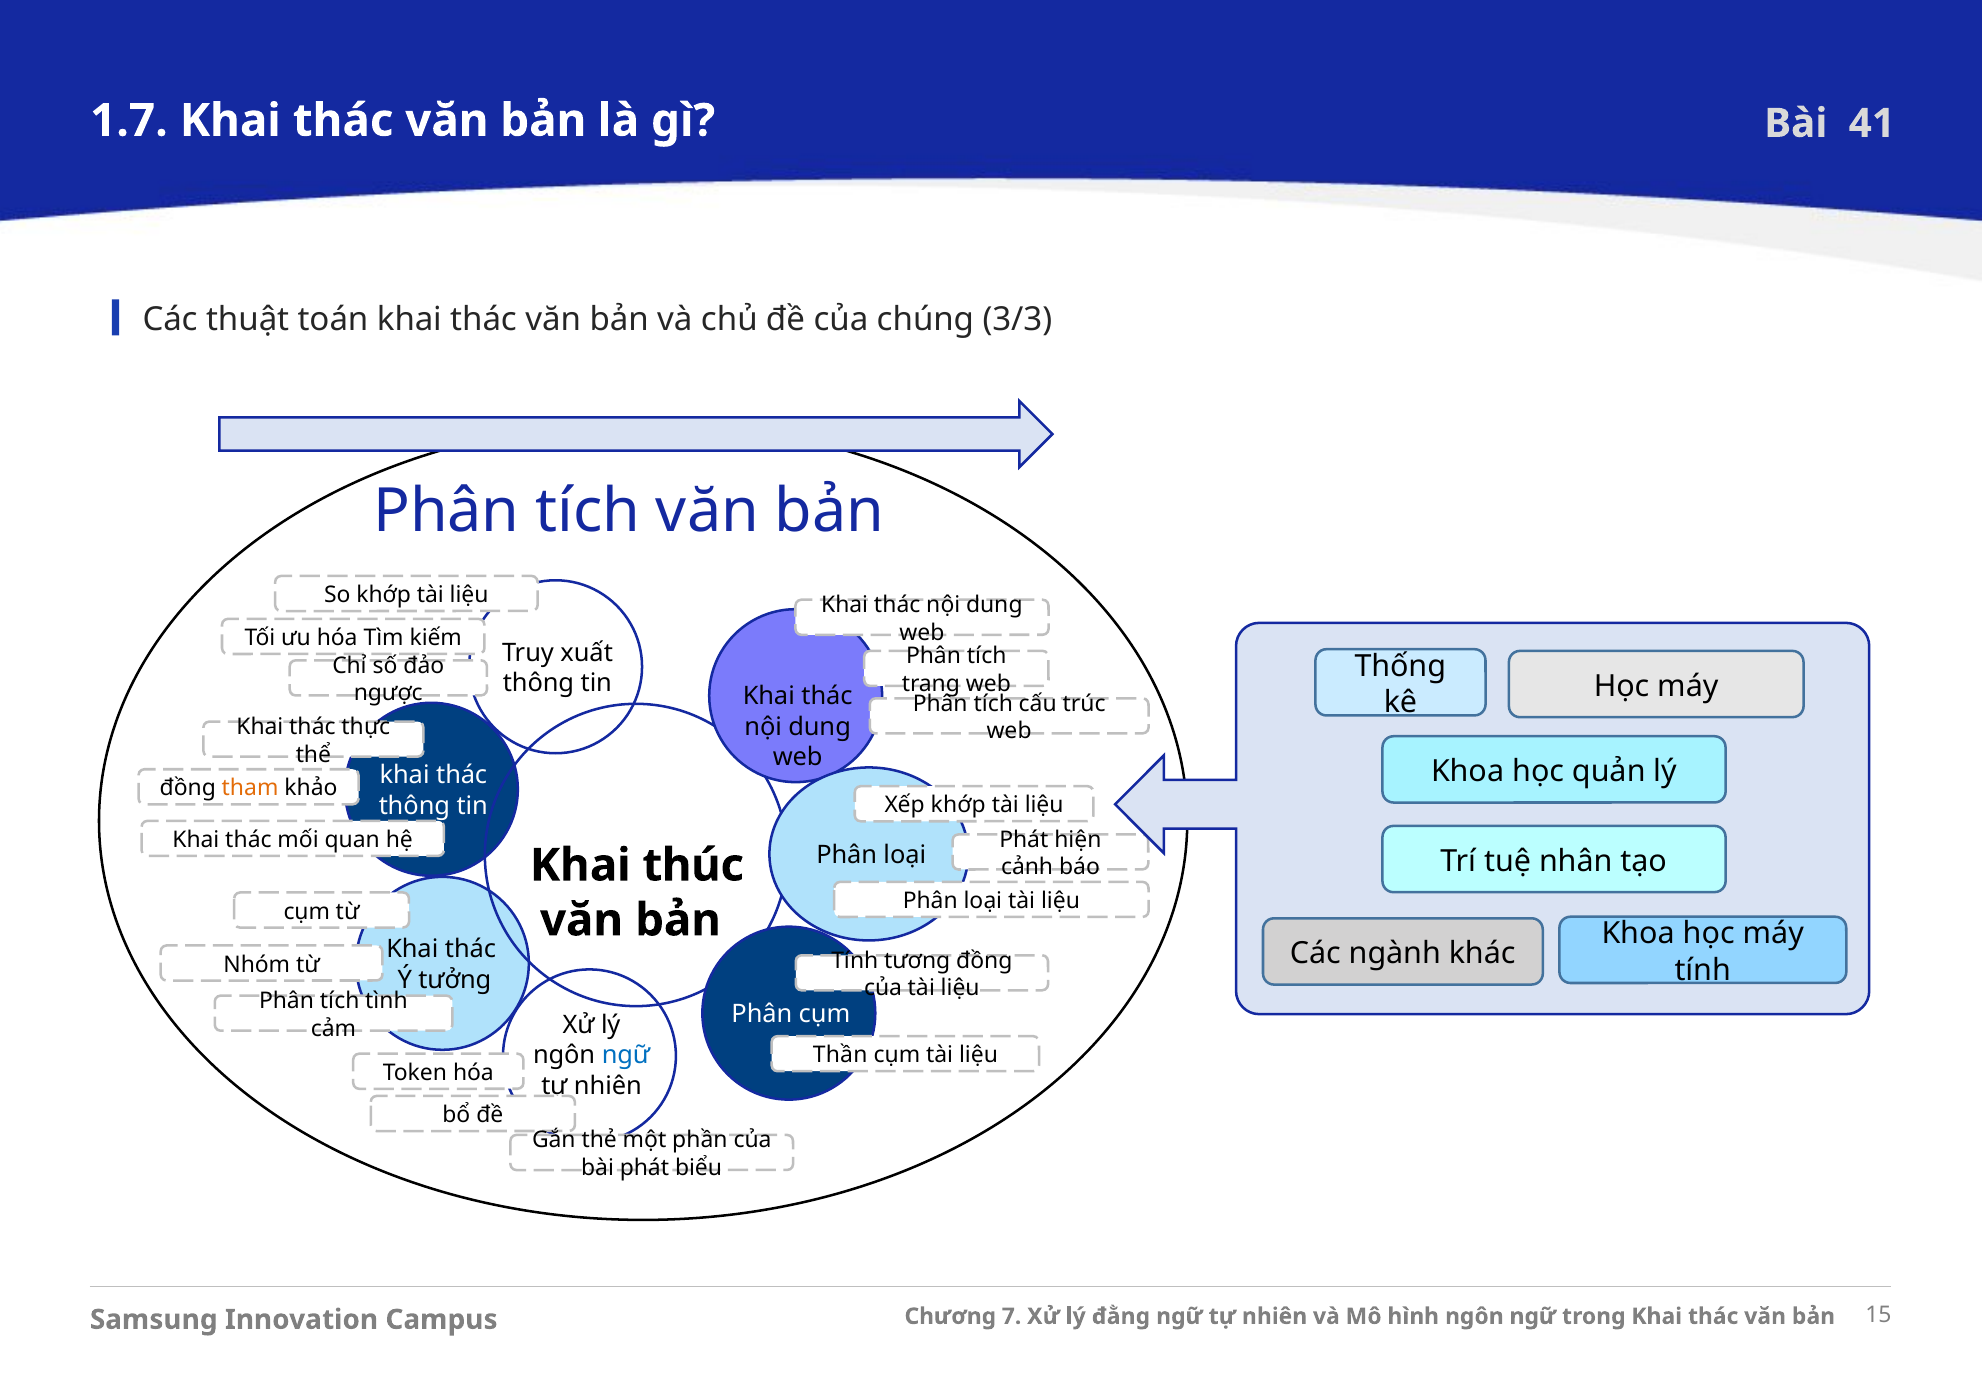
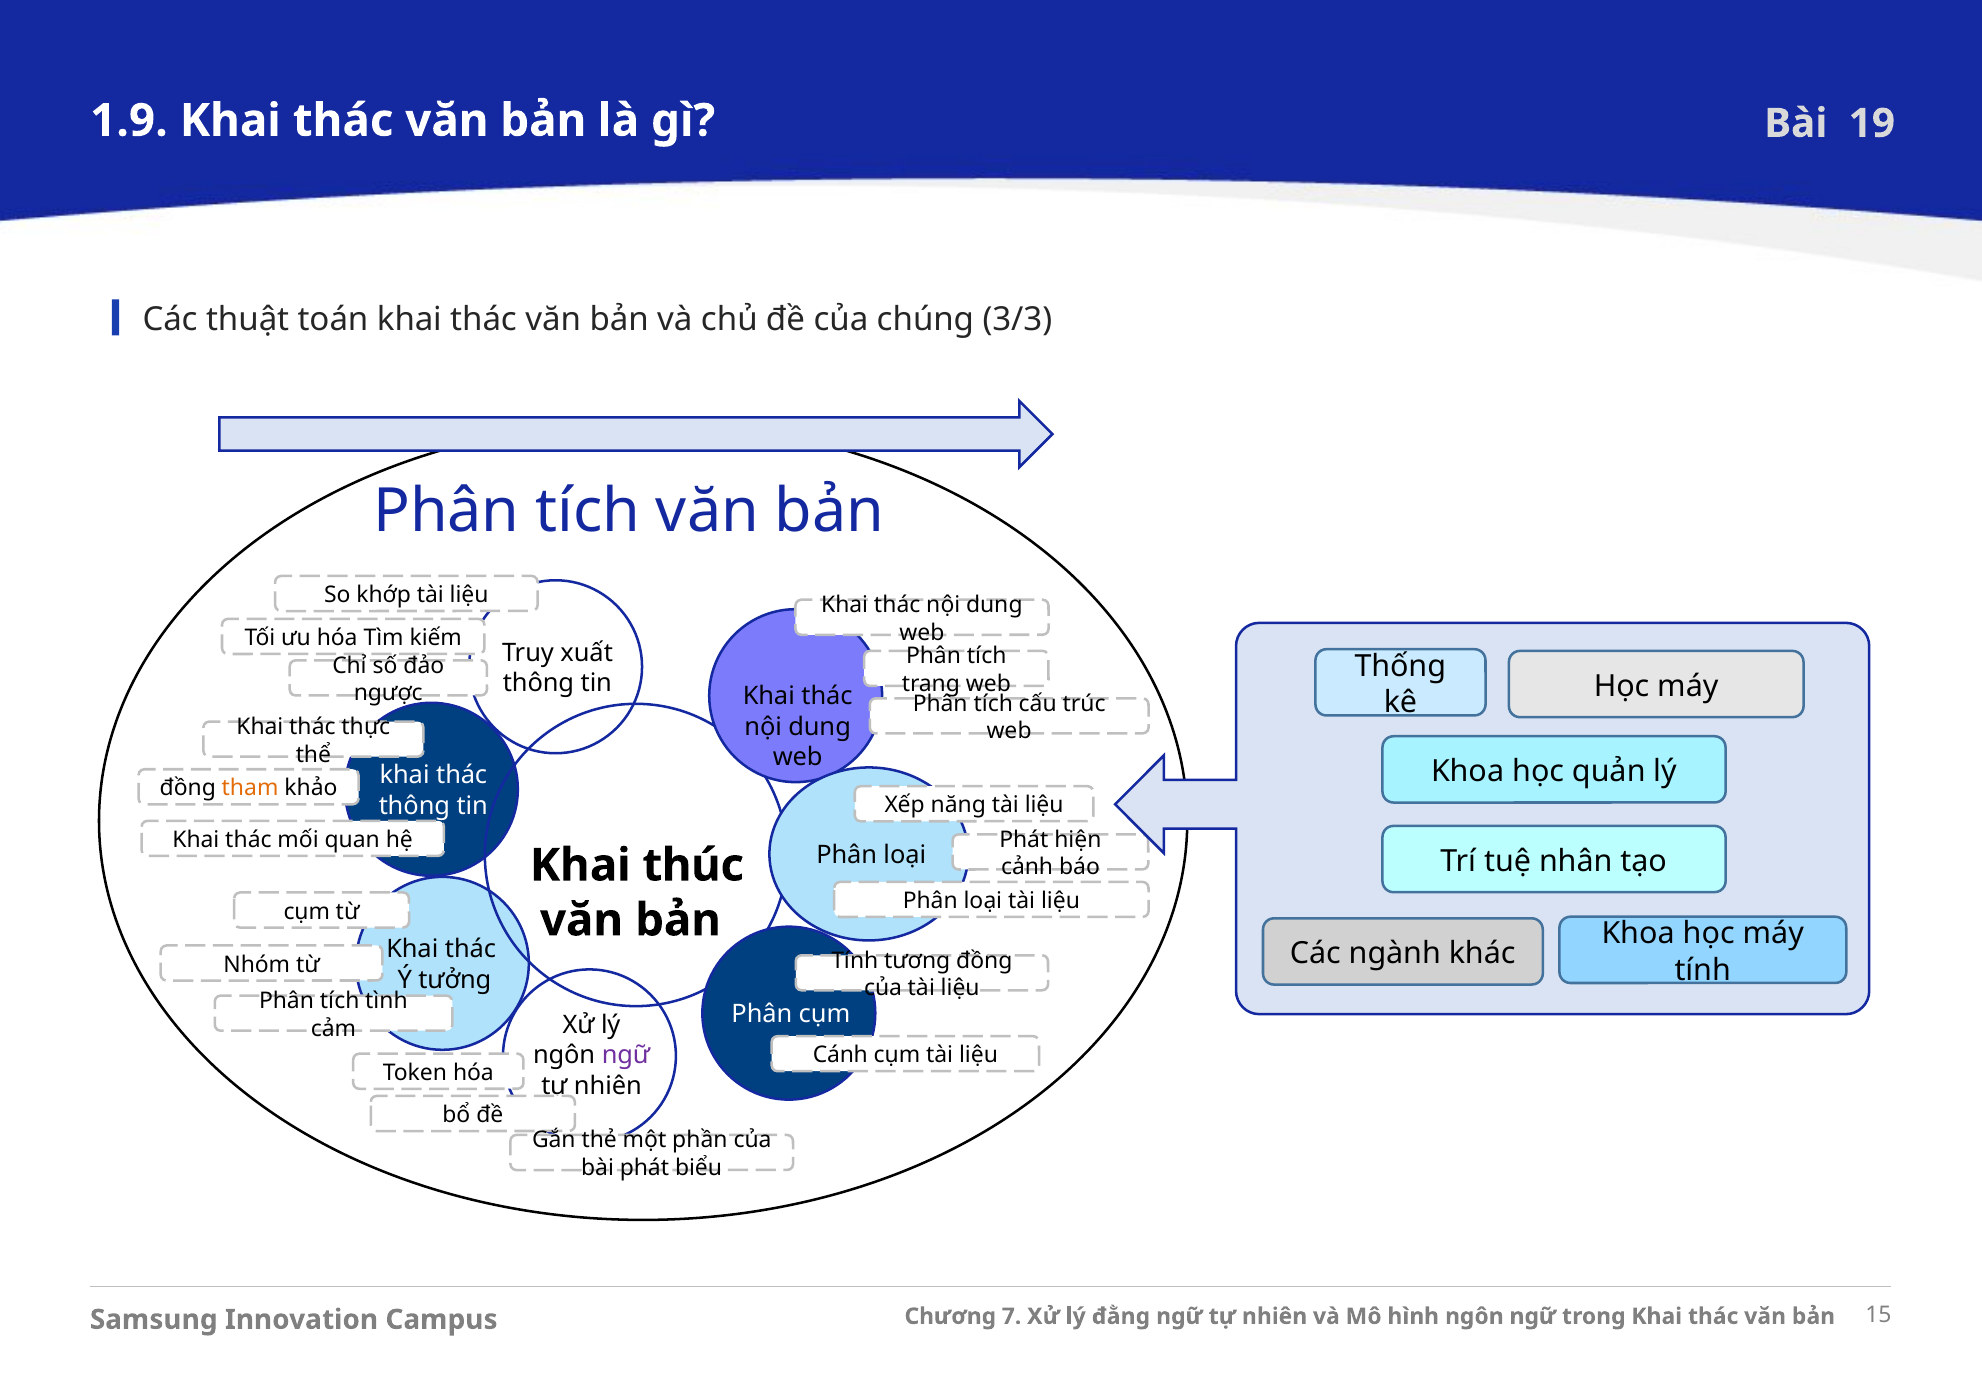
1.7: 1.7 -> 1.9
41: 41 -> 19
Xếp khớp: khớp -> năng
ngữ at (626, 1055) colour: blue -> purple
Thần: Thần -> Cánh
